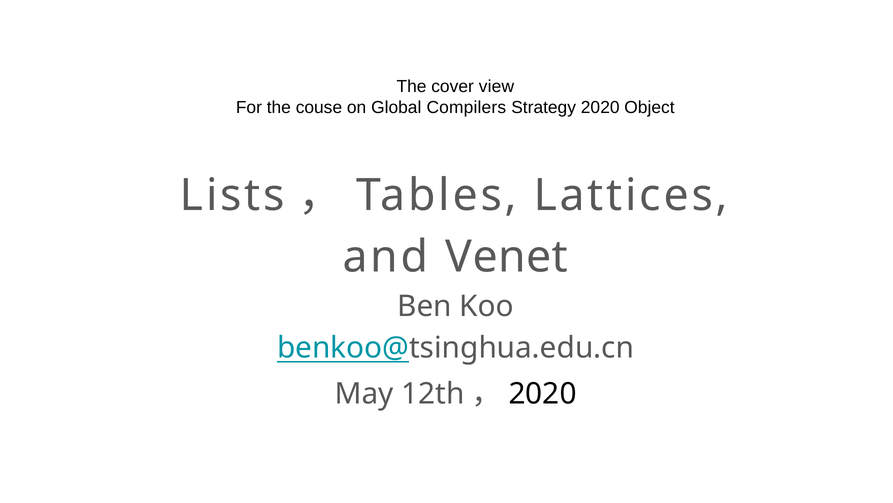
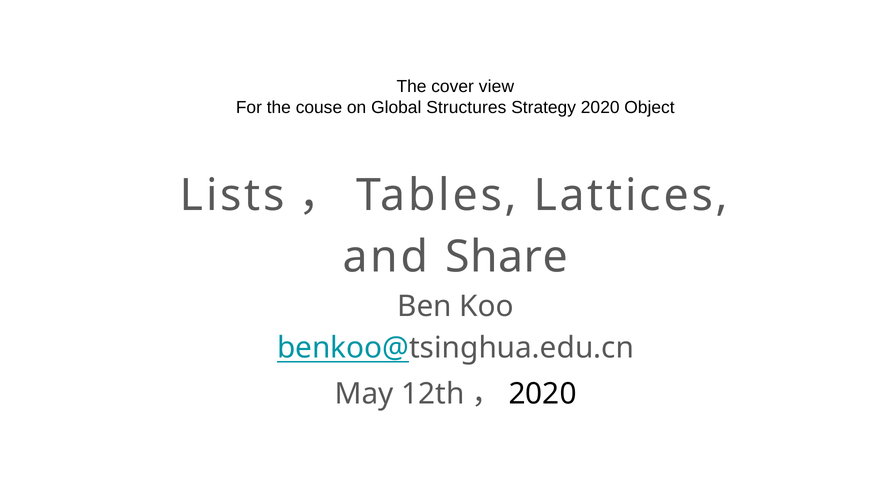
Compilers: Compilers -> Structures
Venet: Venet -> Share
